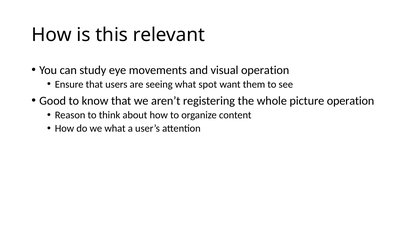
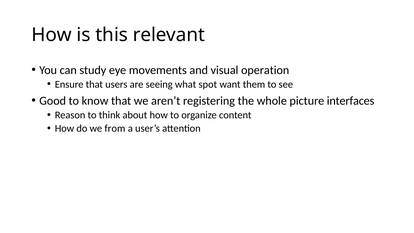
picture operation: operation -> interfaces
we what: what -> from
